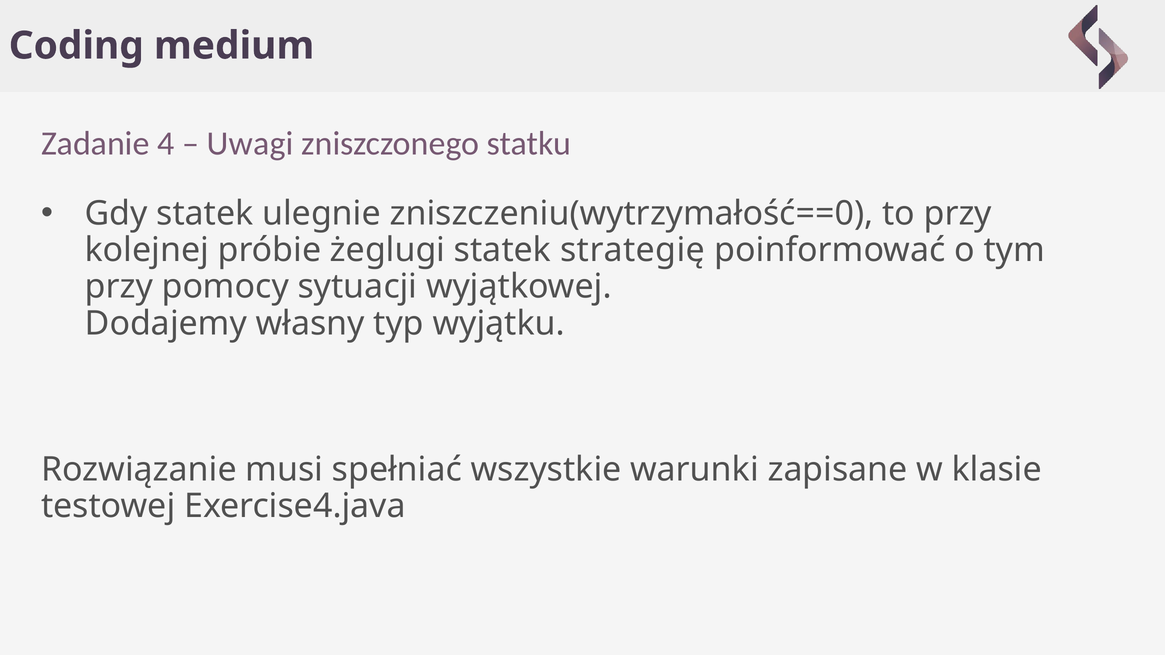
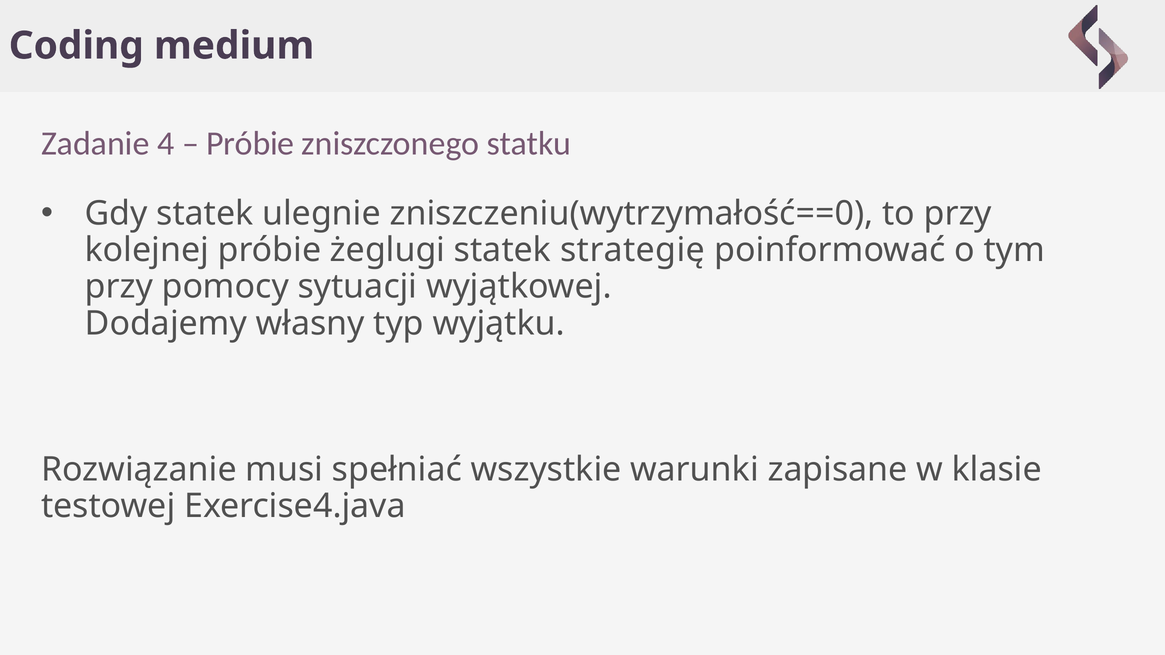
Uwagi at (250, 144): Uwagi -> Próbie
